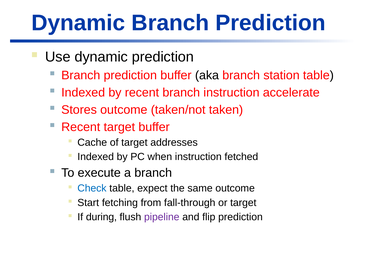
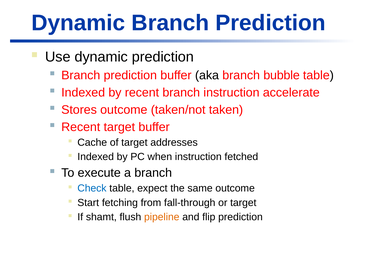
station: station -> bubble
during: during -> shamt
pipeline colour: purple -> orange
